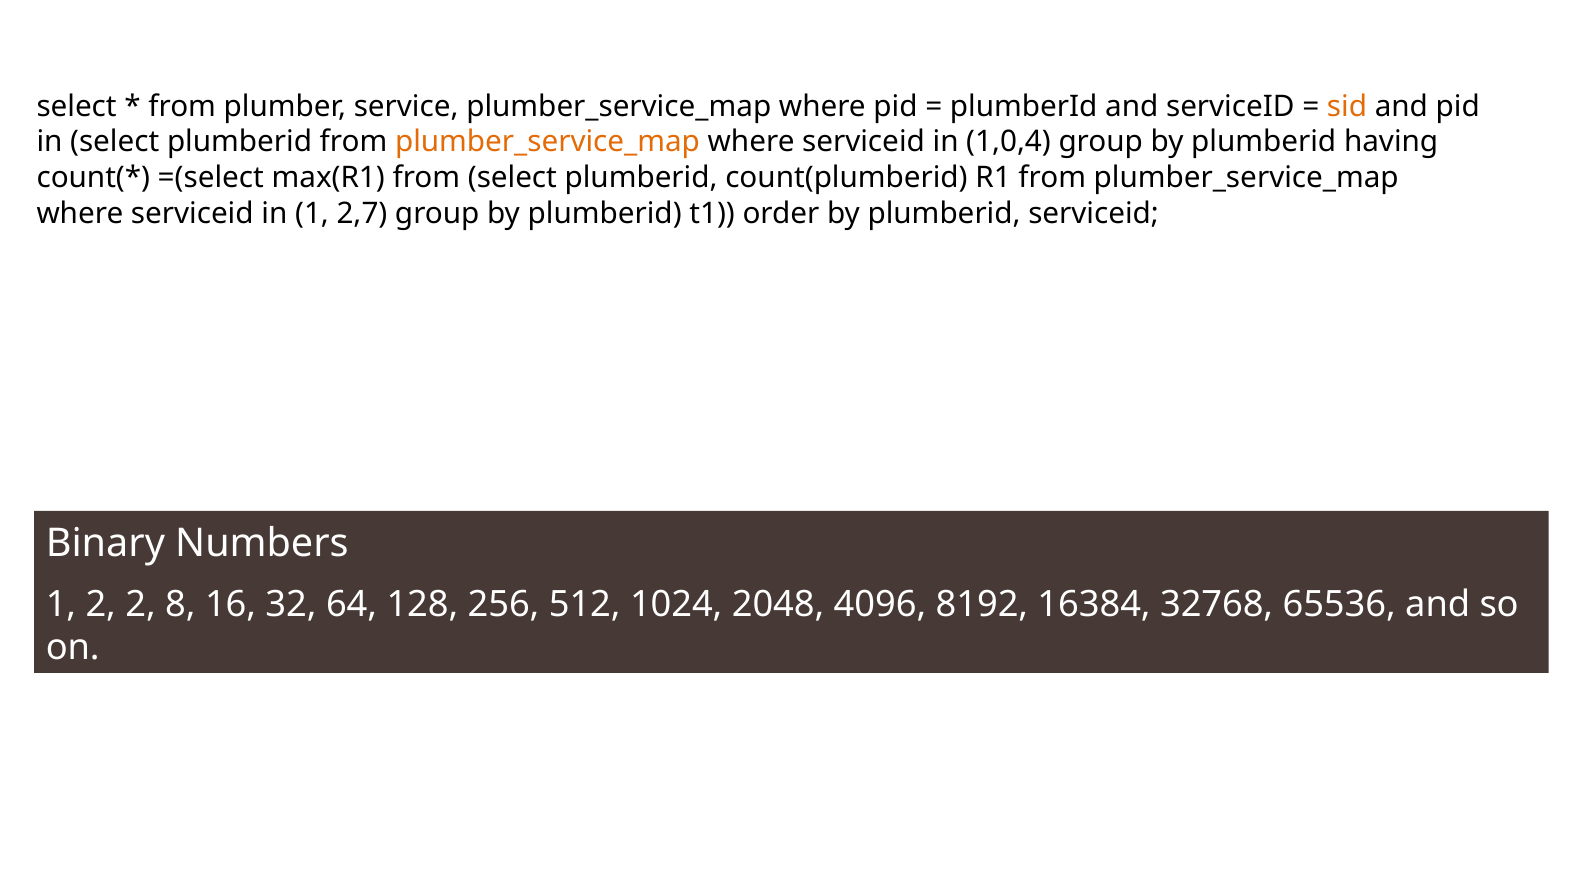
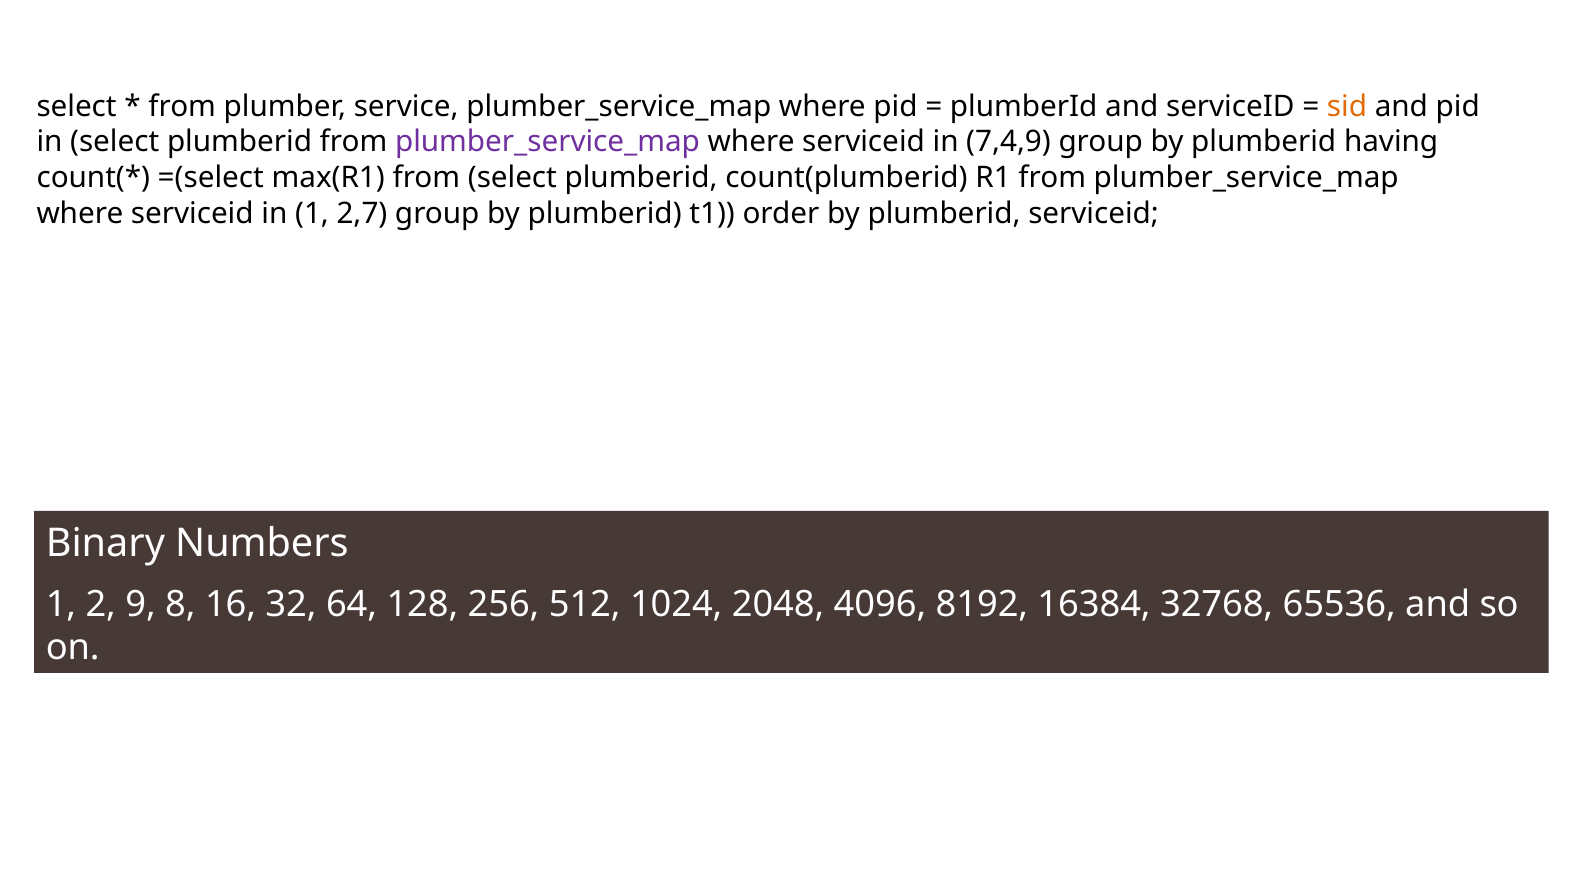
plumber_service_map at (547, 142) colour: orange -> purple
1,0,4: 1,0,4 -> 7,4,9
2 2: 2 -> 9
